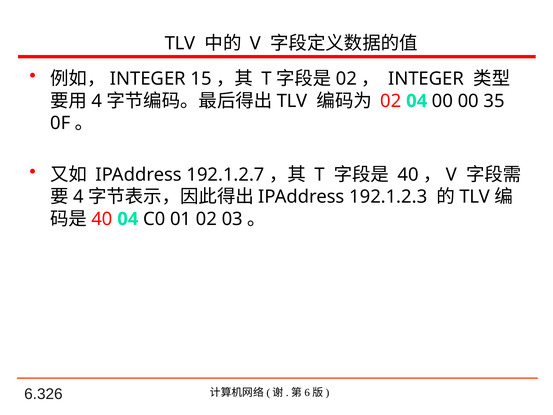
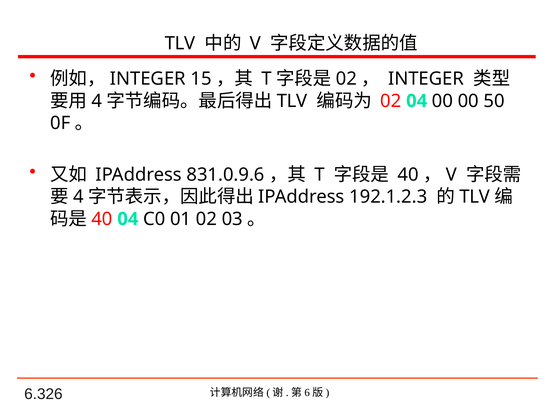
35: 35 -> 50
192.1.2.7: 192.1.2.7 -> 831.0.9.6
